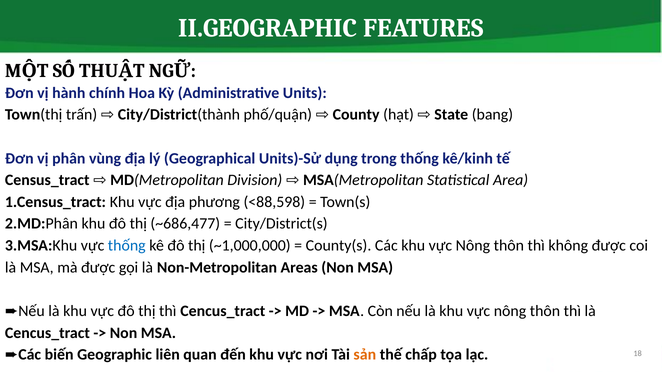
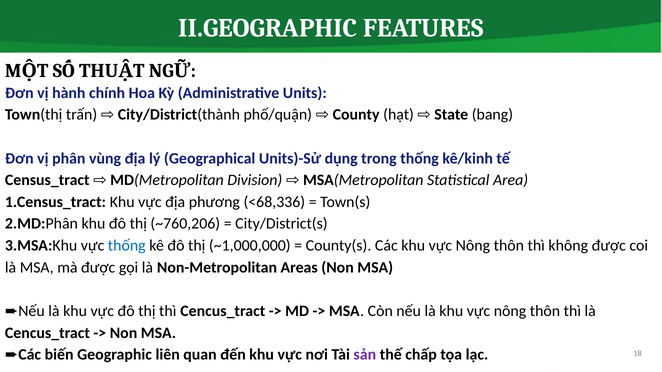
<88,598: <88,598 -> <68,336
~686,477: ~686,477 -> ~760,206
sản colour: orange -> purple
